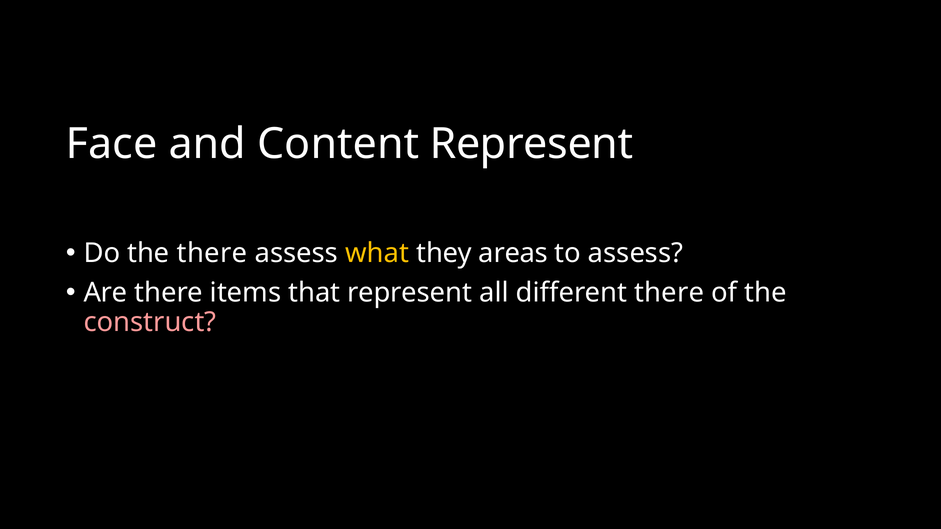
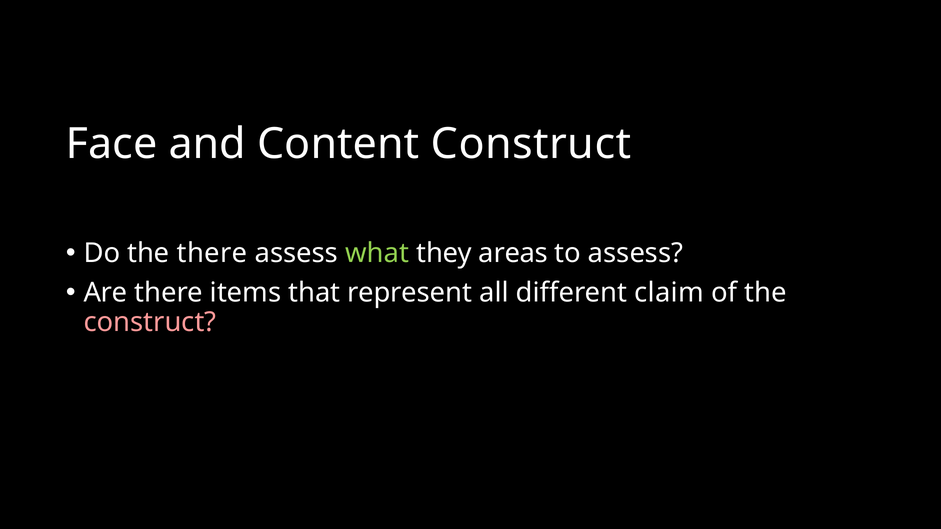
Content Represent: Represent -> Construct
what colour: yellow -> light green
different there: there -> claim
